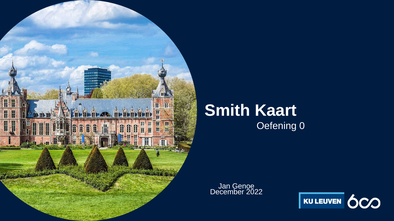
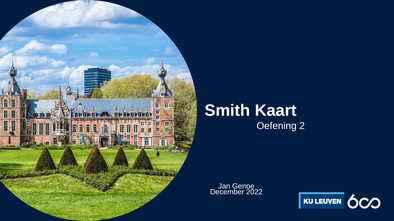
0: 0 -> 2
